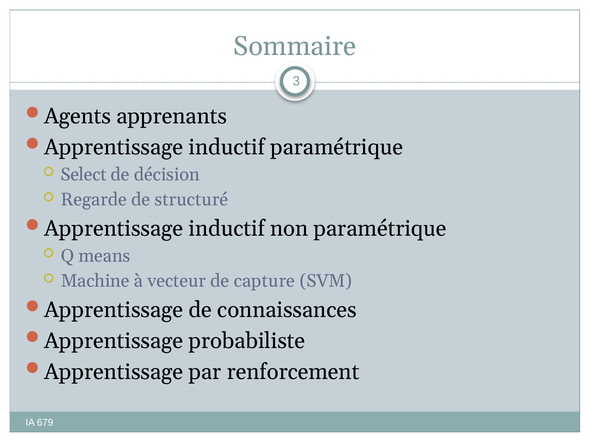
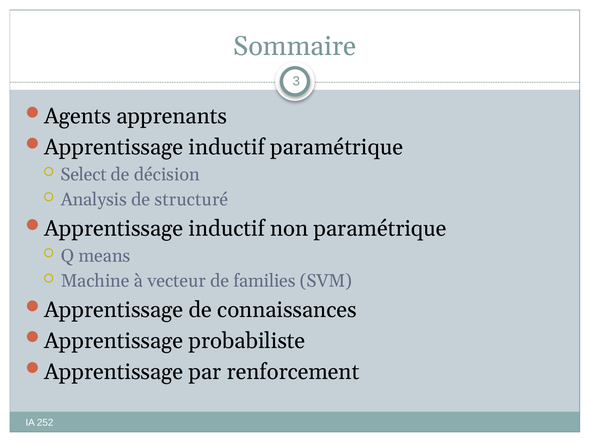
Regarde: Regarde -> Analysis
capture: capture -> families
679: 679 -> 252
